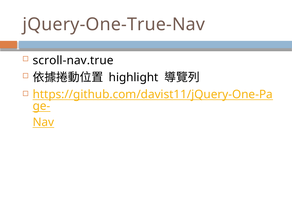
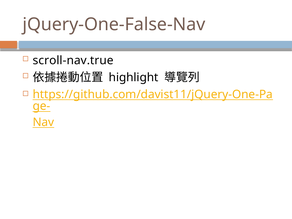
jQuery-One-True-Nav: jQuery-One-True-Nav -> jQuery-One-False-Nav
